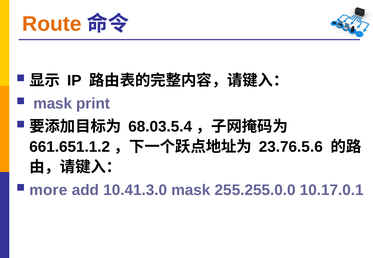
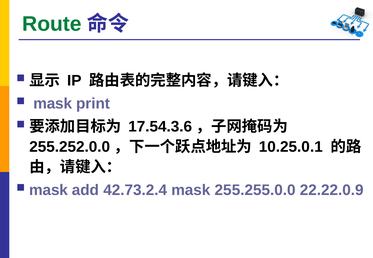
Route colour: orange -> green
68.03.5.4: 68.03.5.4 -> 17.54.3.6
661.651.1.2: 661.651.1.2 -> 255.252.0.0
23.76.5.6: 23.76.5.6 -> 10.25.0.1
more at (48, 190): more -> mask
10.41.3.0: 10.41.3.0 -> 42.73.2.4
10.17.0.1: 10.17.0.1 -> 22.22.0.9
